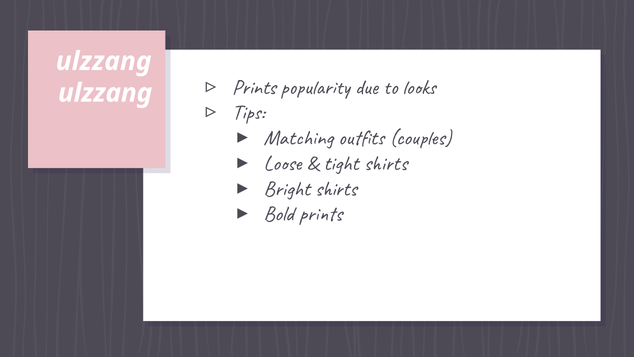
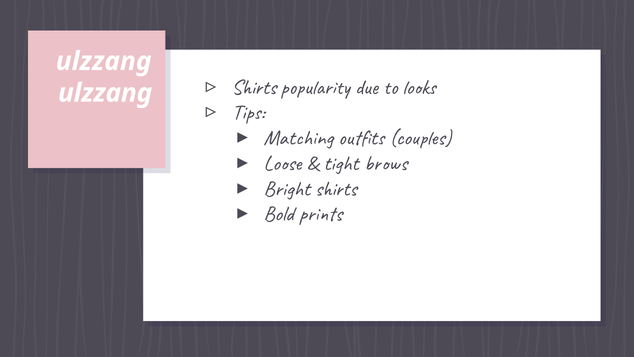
Prints at (254, 87): Prints -> Shirts
tight shirts: shirts -> brows
